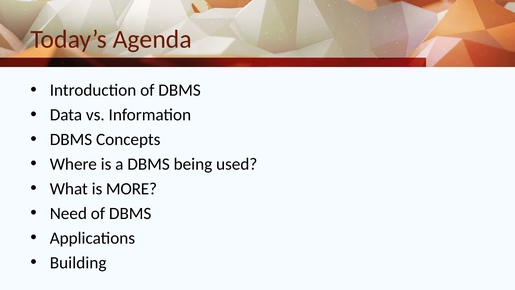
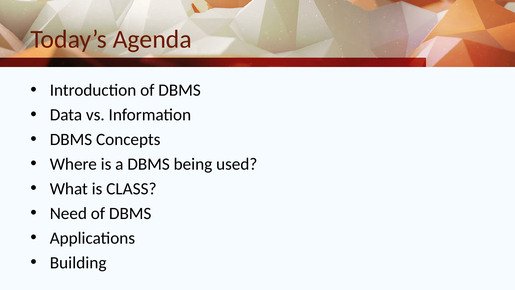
MORE: MORE -> CLASS
